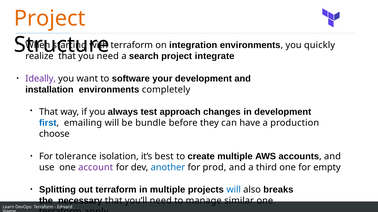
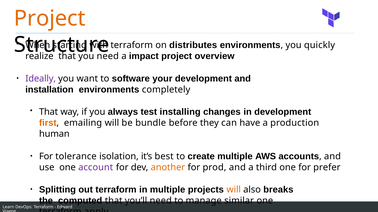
integration: integration -> distributes
search: search -> impact
integrate: integrate -> overview
approach: approach -> installing
first colour: blue -> orange
choose: choose -> human
another colour: blue -> orange
empty: empty -> prefer
will at (234, 190) colour: blue -> orange
necessary: necessary -> computed
